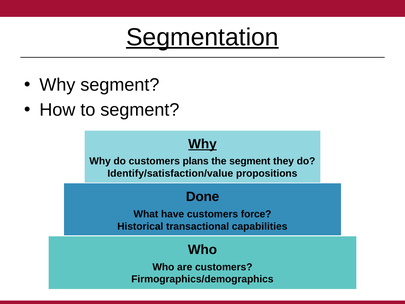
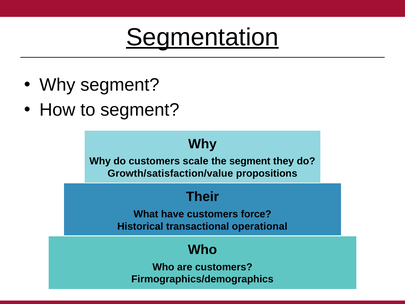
Why at (202, 144) underline: present -> none
plans: plans -> scale
Identify/satisfaction/value: Identify/satisfaction/value -> Growth/satisfaction/value
Done: Done -> Their
capabilities: capabilities -> operational
